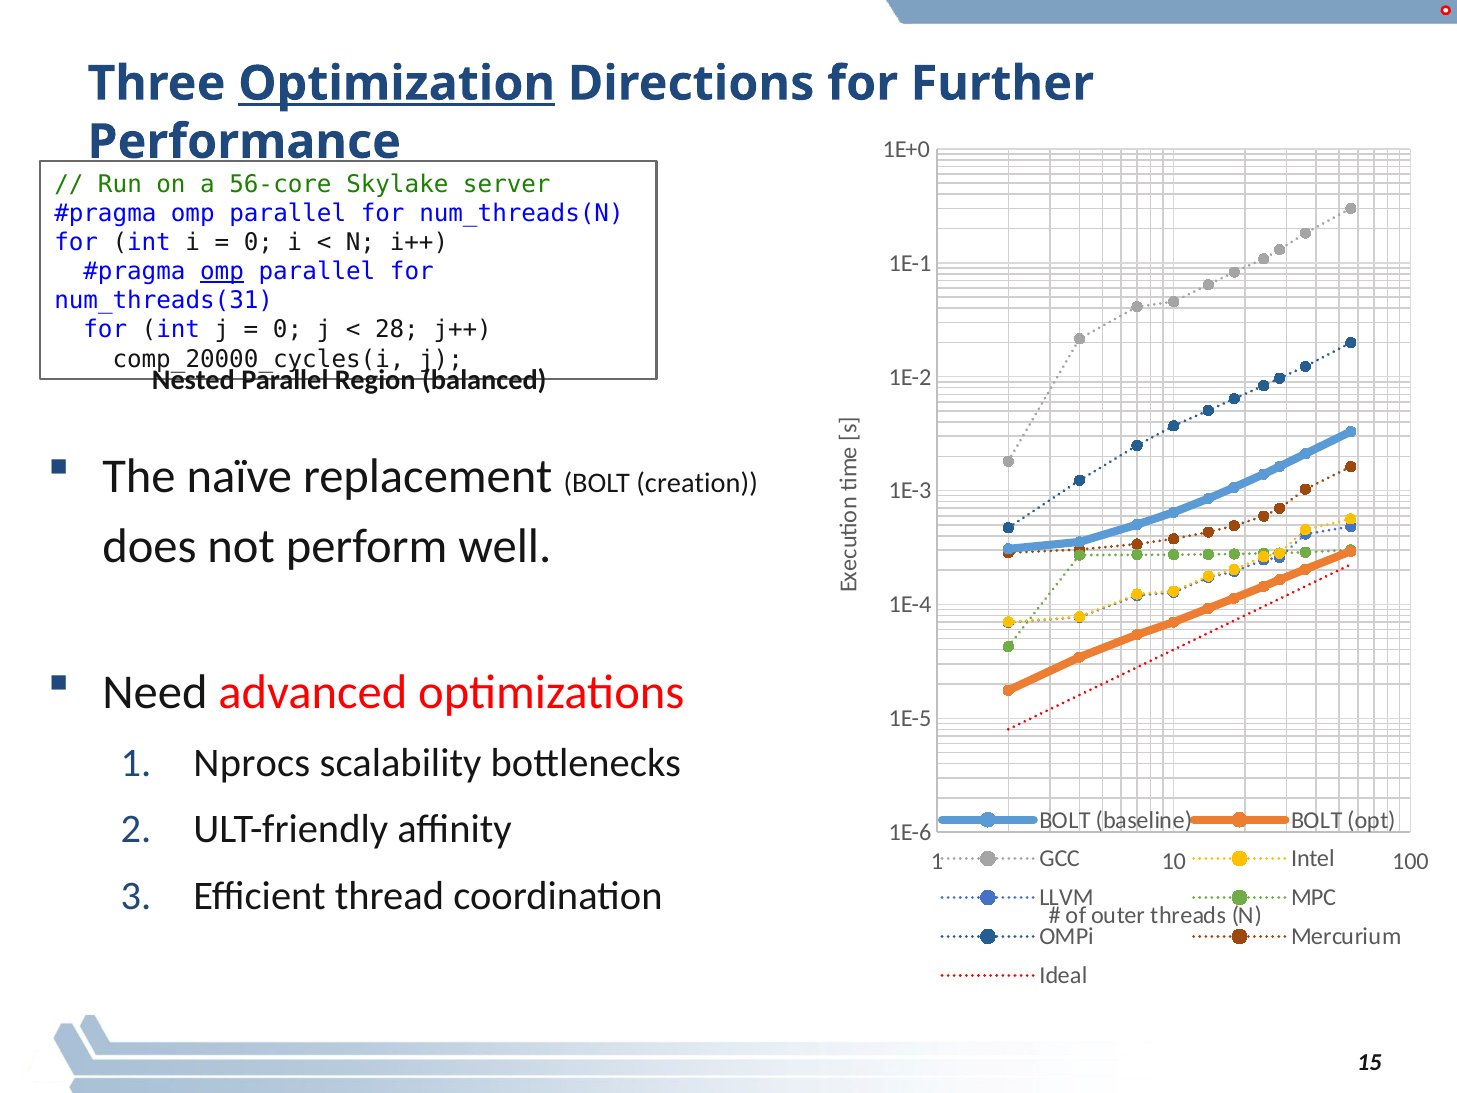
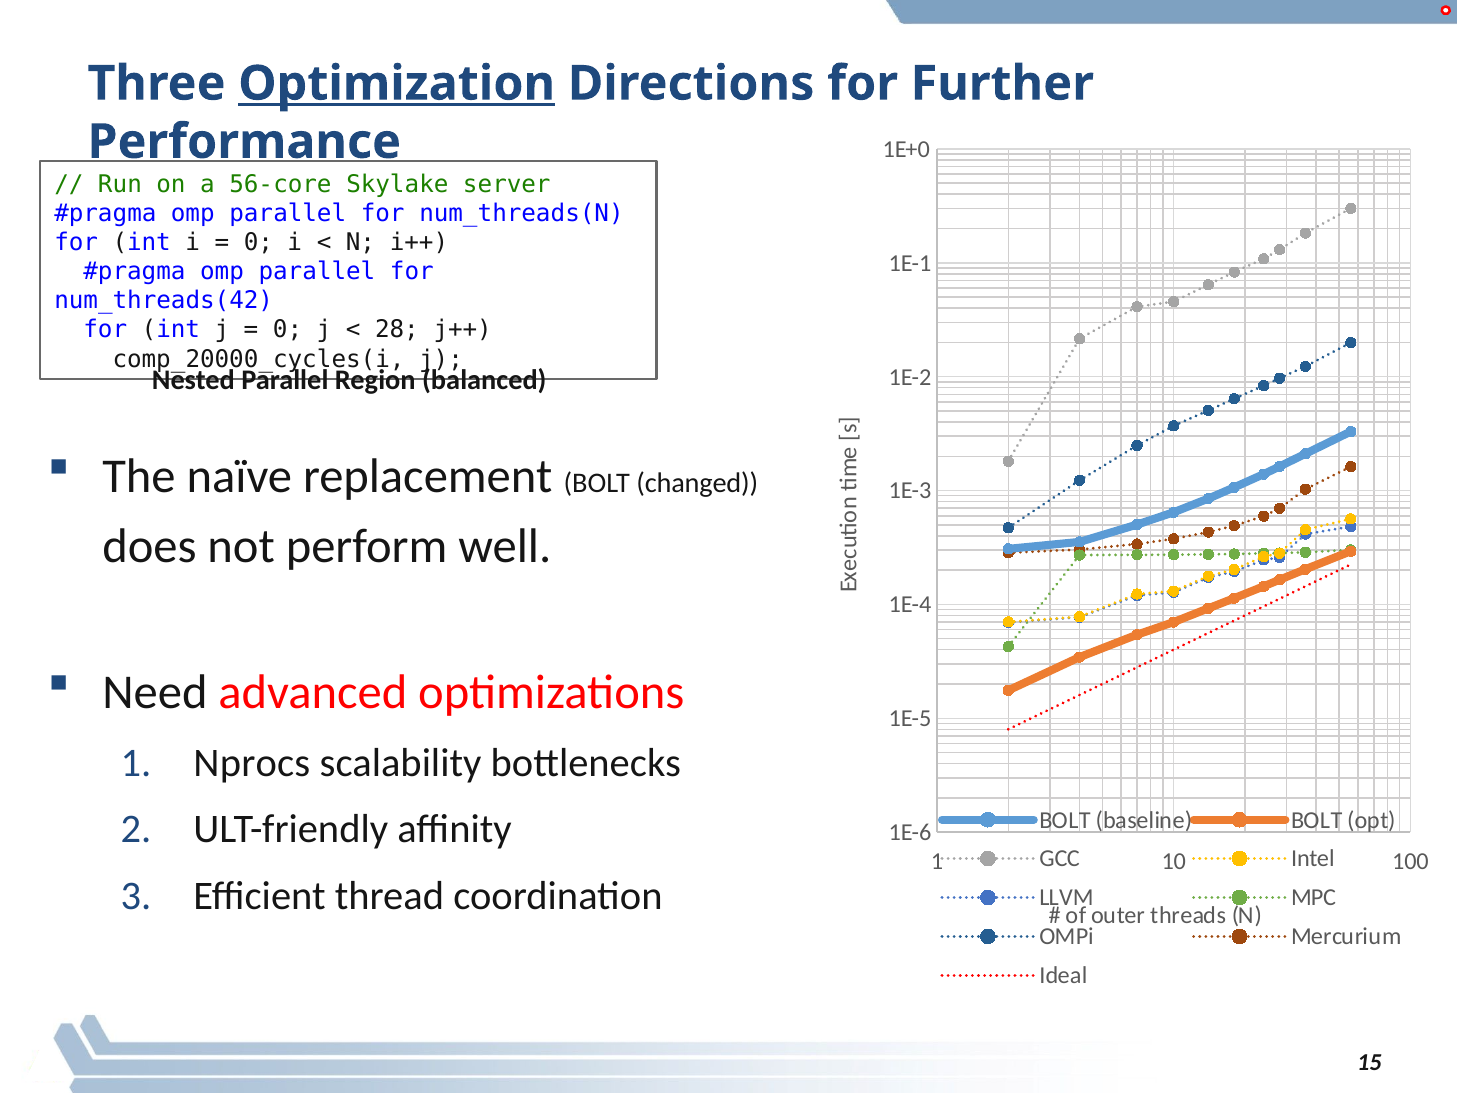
omp at (222, 272) underline: present -> none
num_threads(31: num_threads(31 -> num_threads(42
creation: creation -> changed
